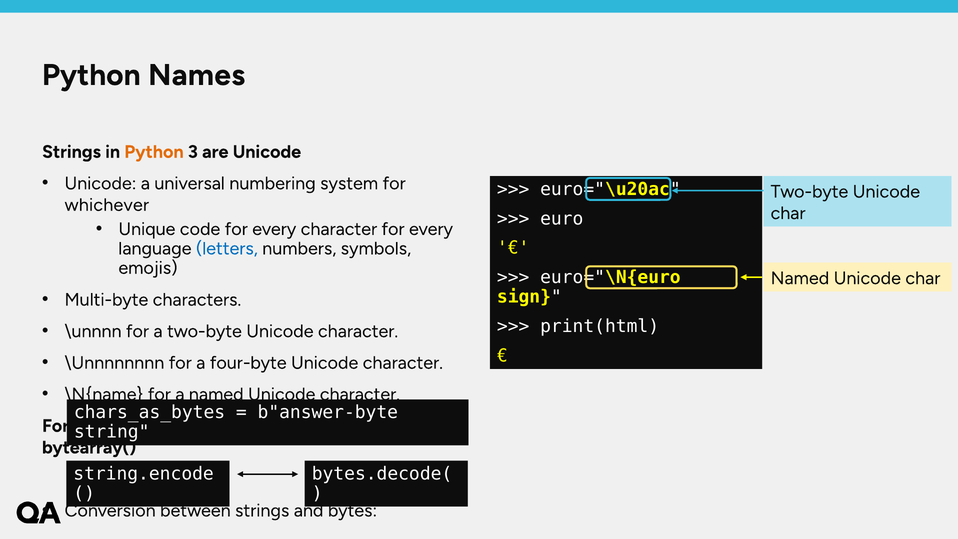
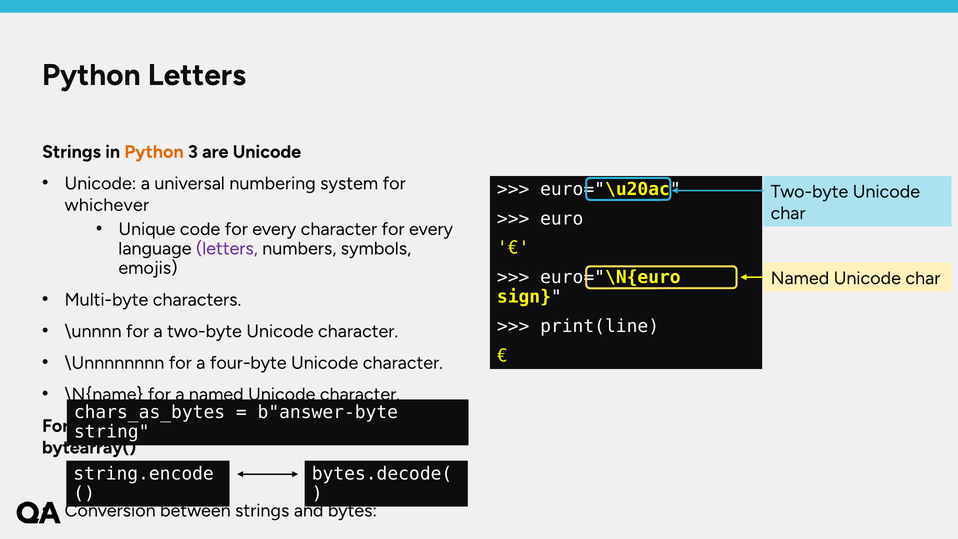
Python Names: Names -> Letters
letters at (227, 248) colour: blue -> purple
print(html: print(html -> print(line
